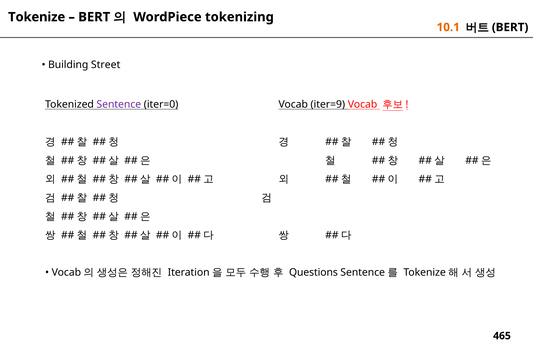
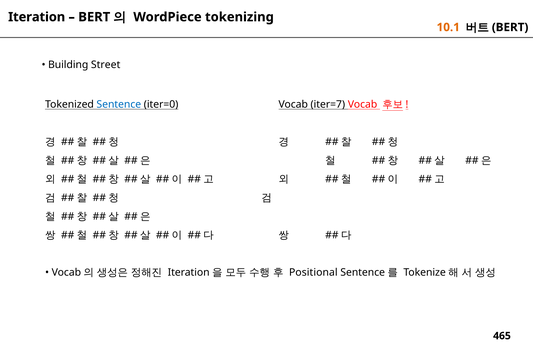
Tokenize: Tokenize -> Iteration
Sentence colour: purple -> blue
iter=9: iter=9 -> iter=7
Questions: Questions -> Positional
